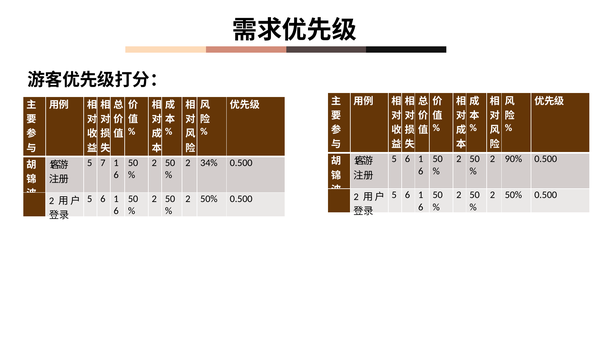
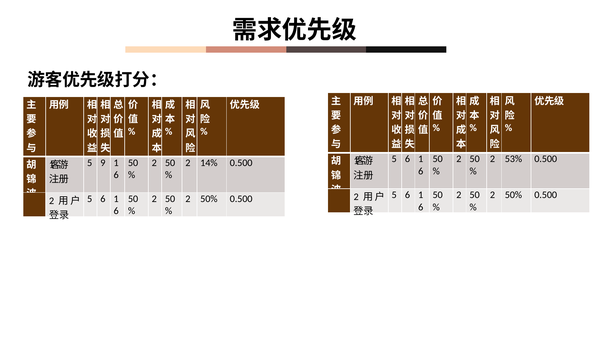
90%: 90% -> 53%
7: 7 -> 9
34%: 34% -> 14%
